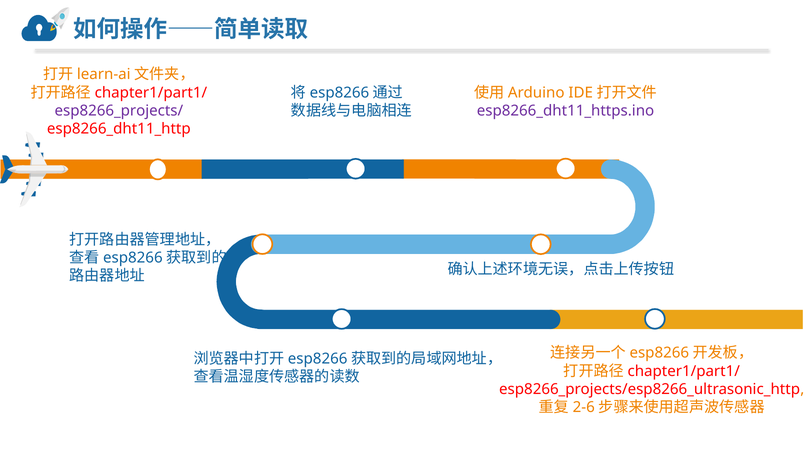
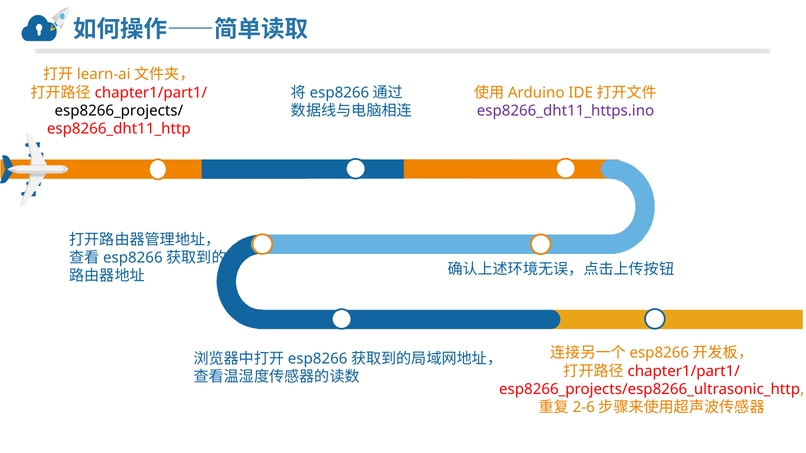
esp8266_projects/ colour: purple -> black
